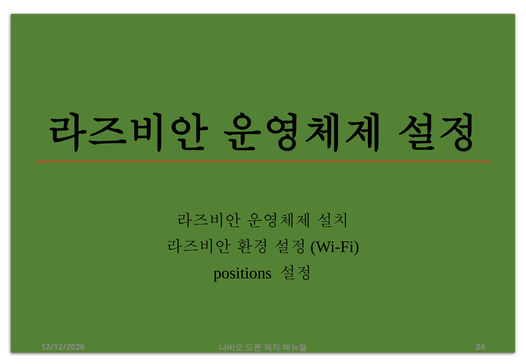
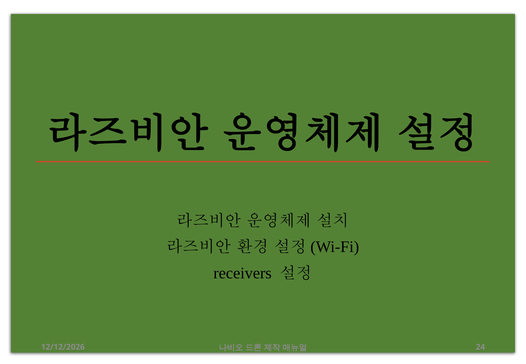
positions: positions -> receivers
